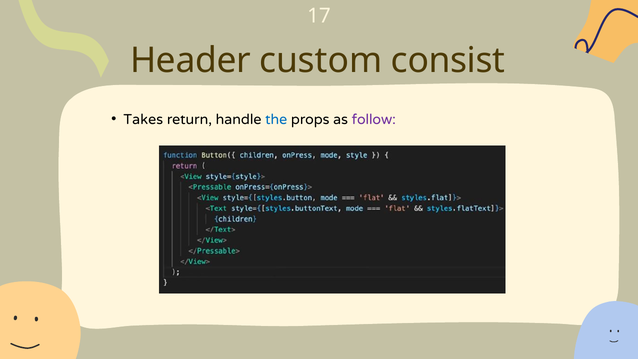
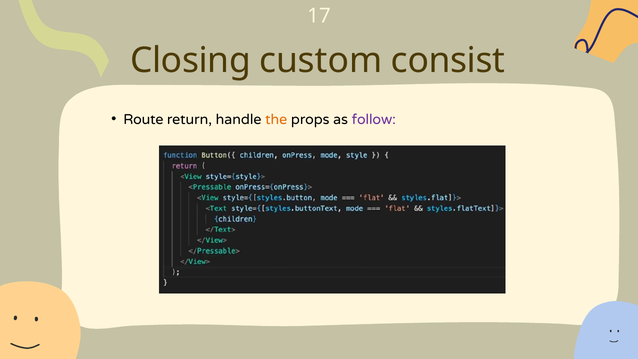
Header: Header -> Closing
Takes: Takes -> Route
the colour: blue -> orange
